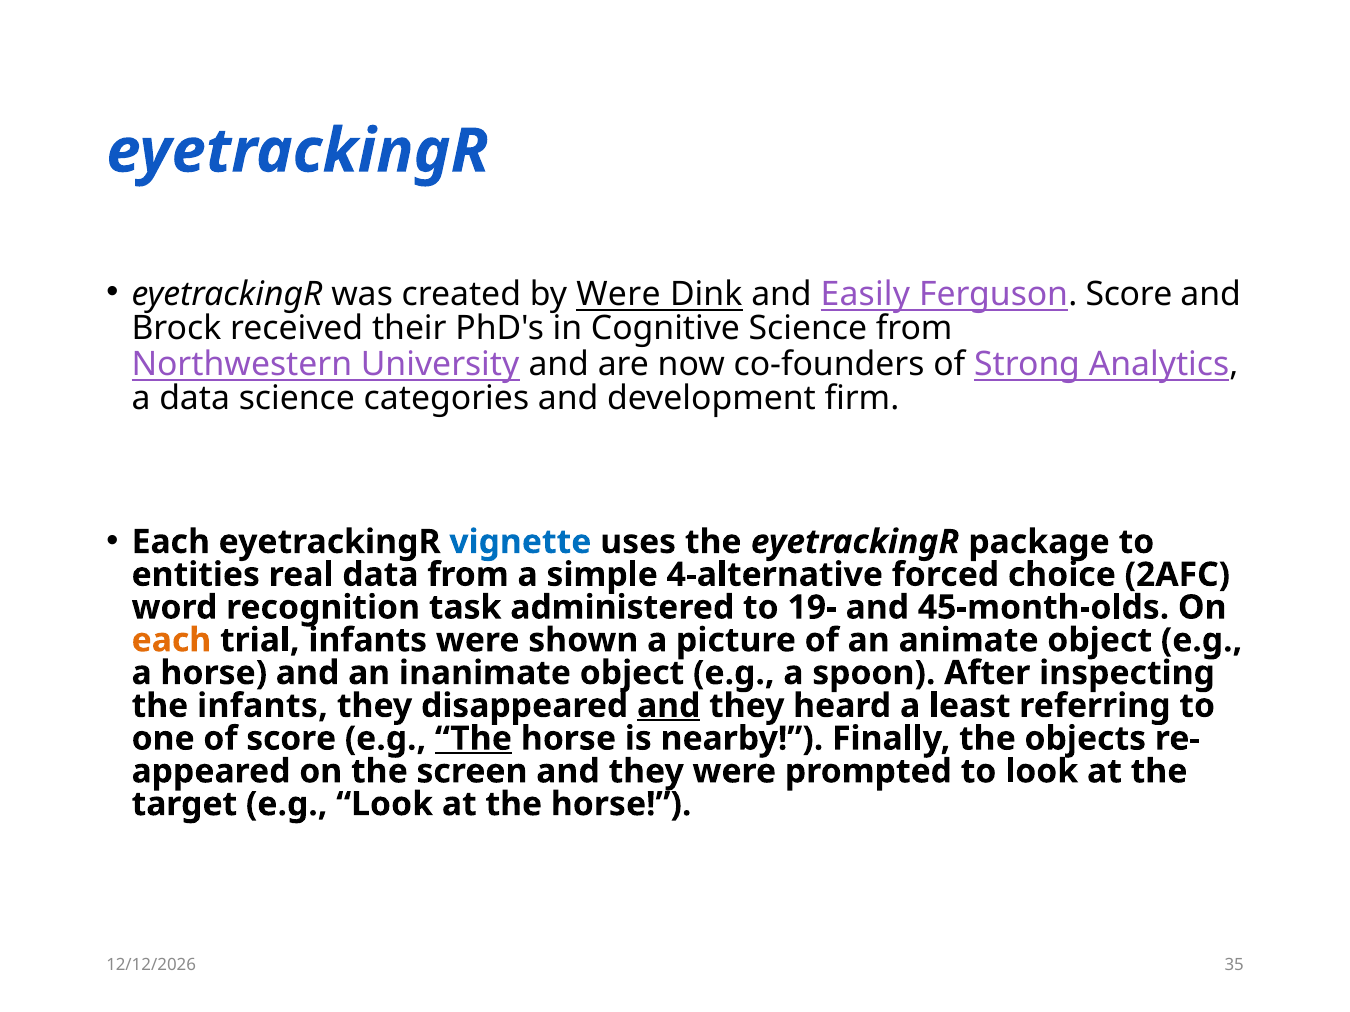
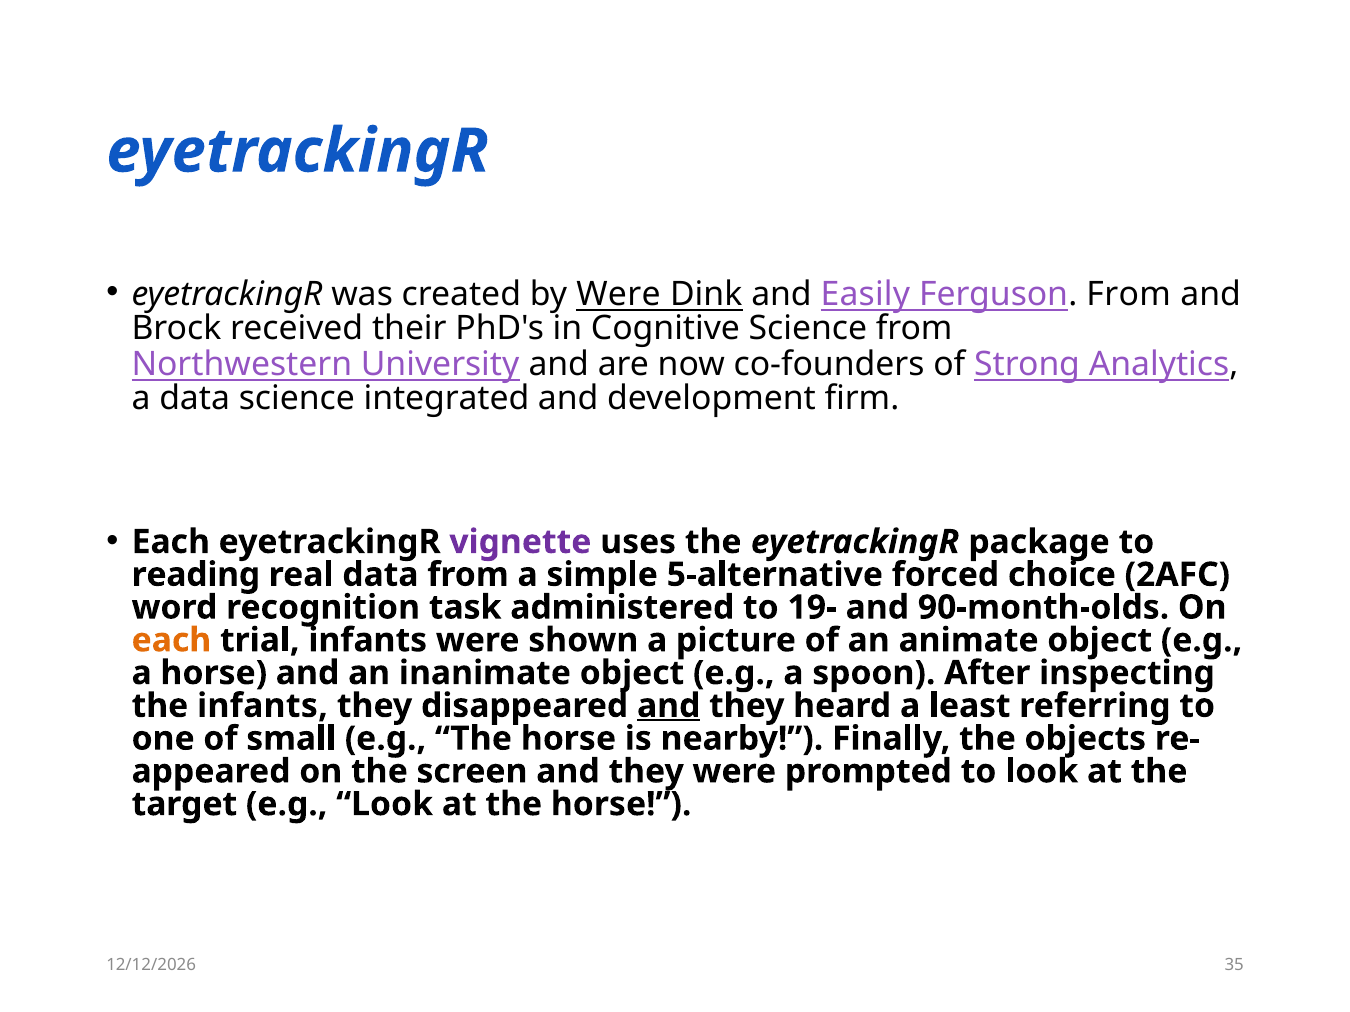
Ferguson Score: Score -> From
categories: categories -> integrated
vignette colour: blue -> purple
entities: entities -> reading
4-alternative: 4-alternative -> 5-alternative
45-month-olds: 45-month-olds -> 90-month-olds
of score: score -> small
The at (473, 739) underline: present -> none
